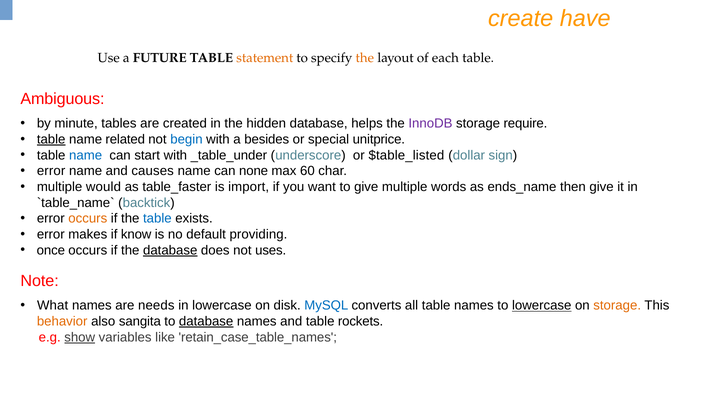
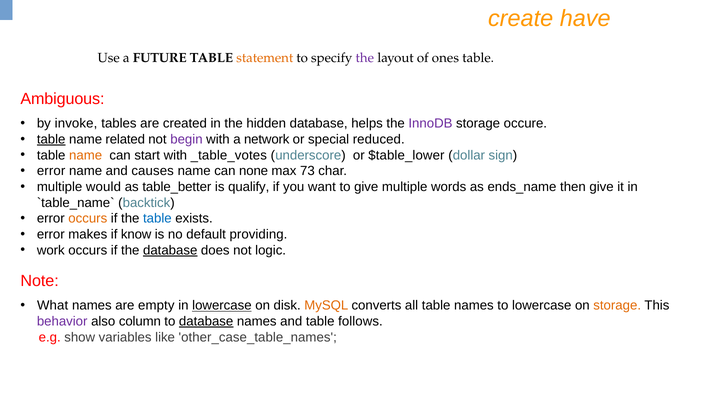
the at (365, 58) colour: orange -> purple
each: each -> ones
minute: minute -> invoke
require: require -> occure
begin colour: blue -> purple
besides: besides -> network
unitprice: unitprice -> reduced
name at (86, 155) colour: blue -> orange
_table_under: _table_under -> _table_votes
$table_listed: $table_listed -> $table_lower
60: 60 -> 73
table_faster: table_faster -> table_better
import: import -> qualify
once: once -> work
uses: uses -> logic
needs: needs -> empty
lowercase at (222, 306) underline: none -> present
MySQL colour: blue -> orange
lowercase at (542, 306) underline: present -> none
behavior colour: orange -> purple
sangita: sangita -> column
rockets: rockets -> follows
show underline: present -> none
retain_case_table_names: retain_case_table_names -> other_case_table_names
